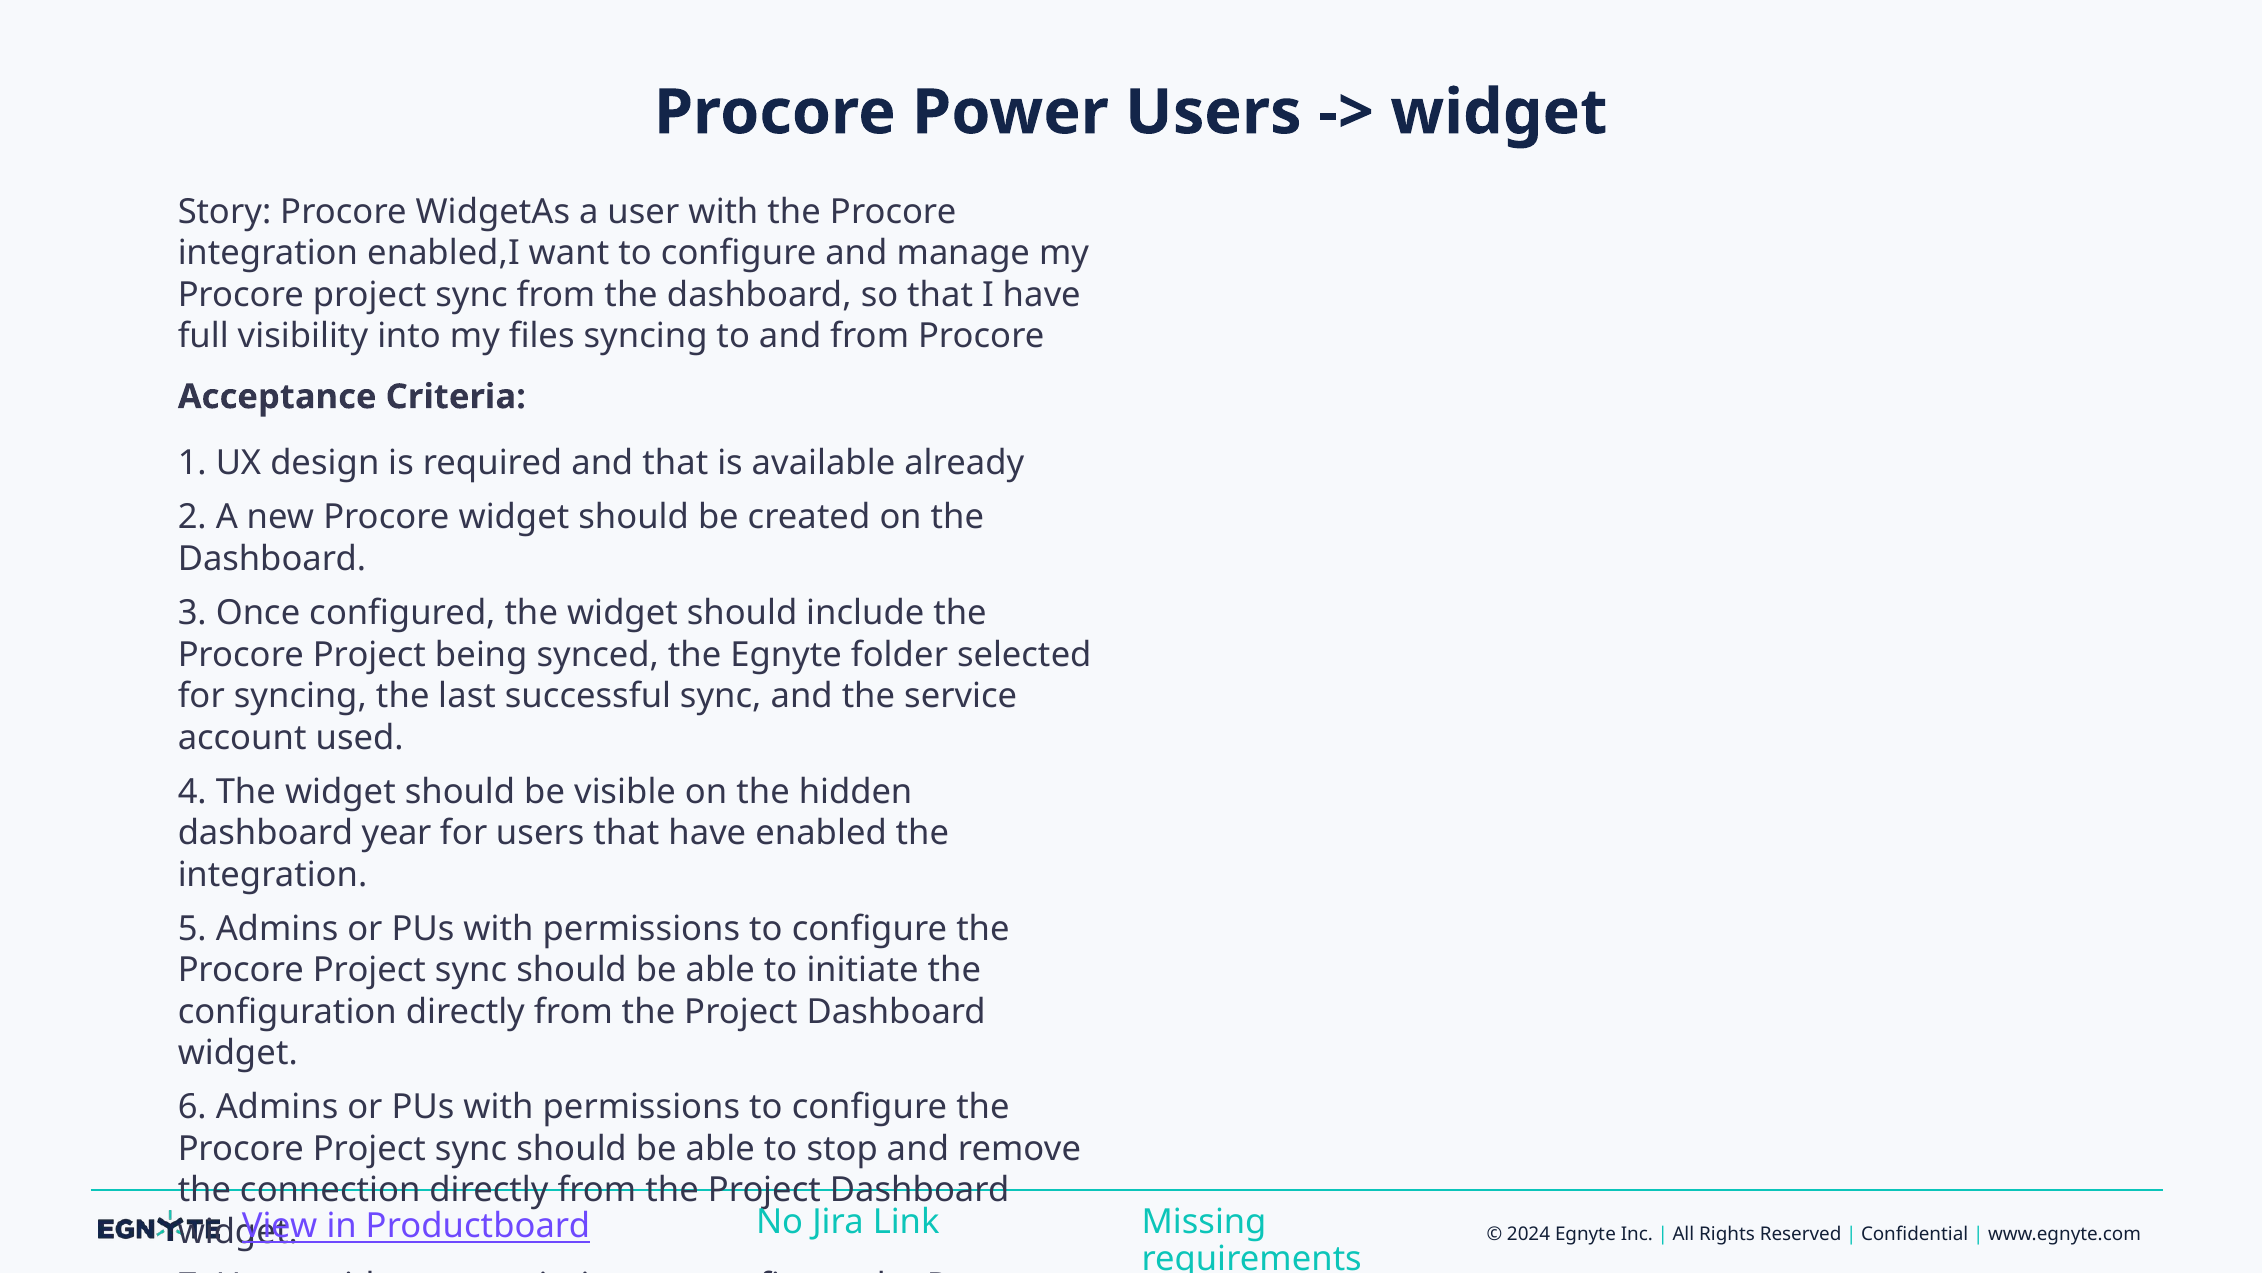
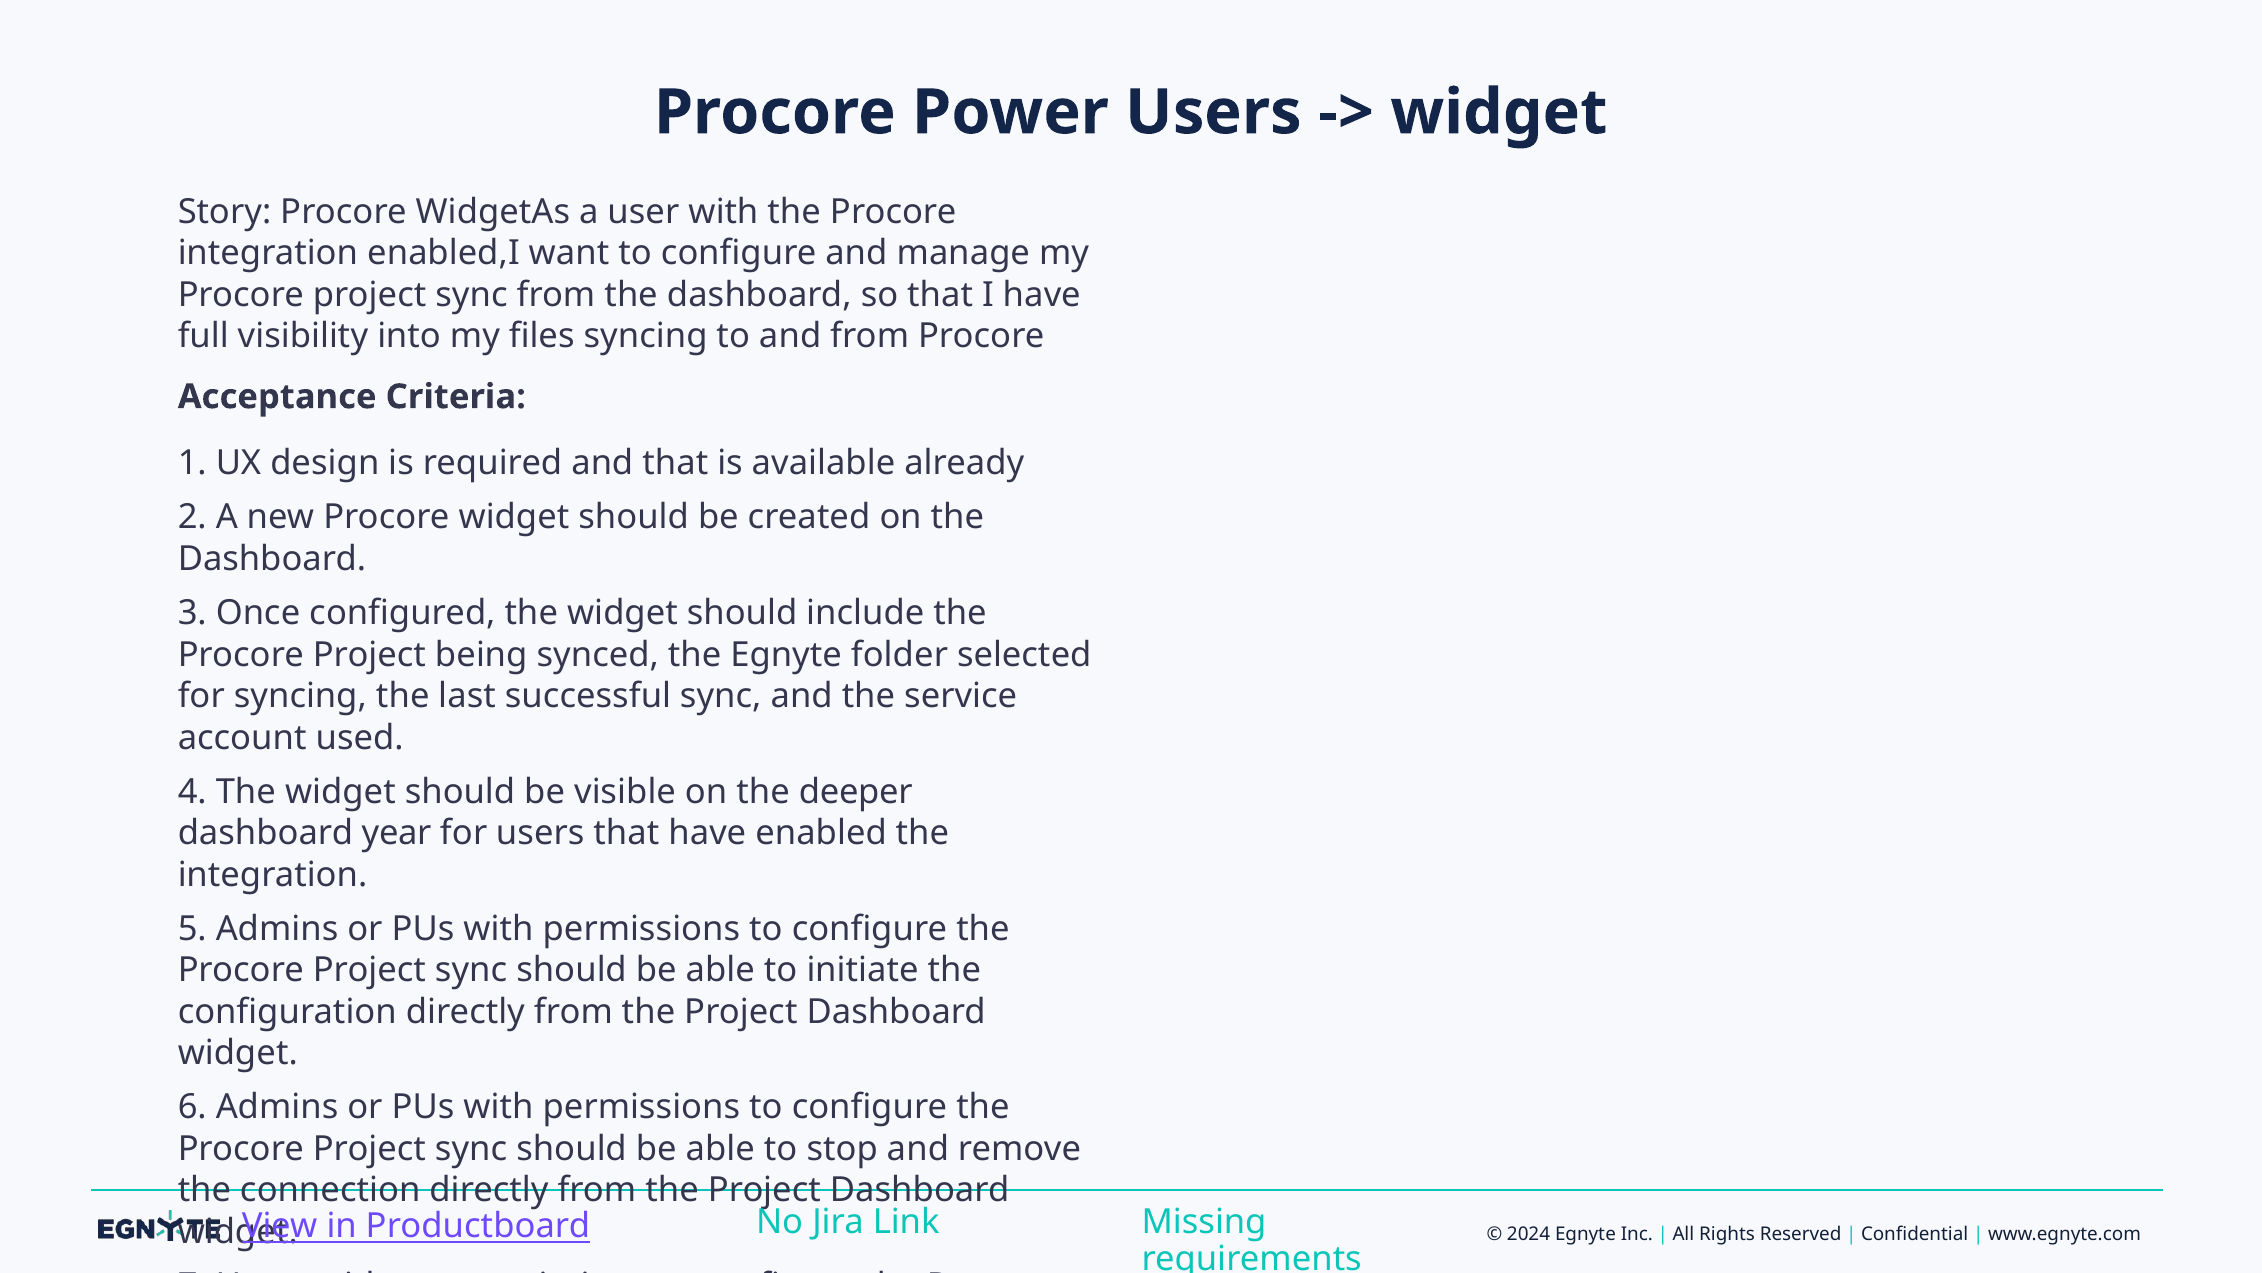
hidden: hidden -> deeper
